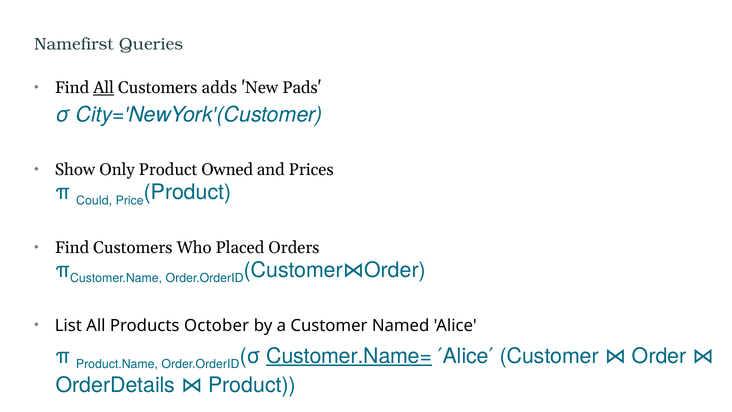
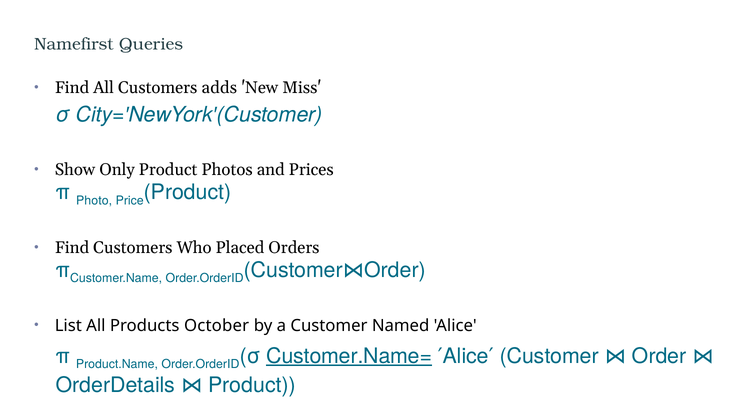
All at (104, 88) underline: present -> none
Pads: Pads -> Miss
Owned: Owned -> Photos
Could: Could -> Photo
